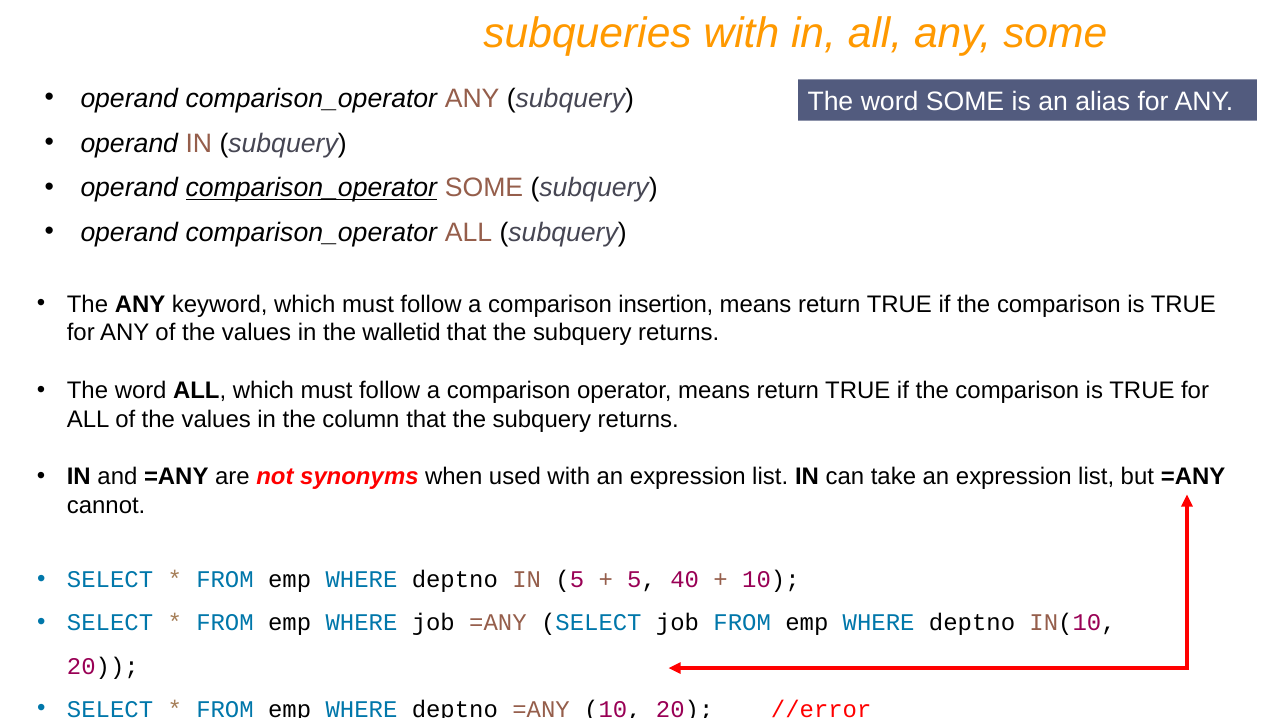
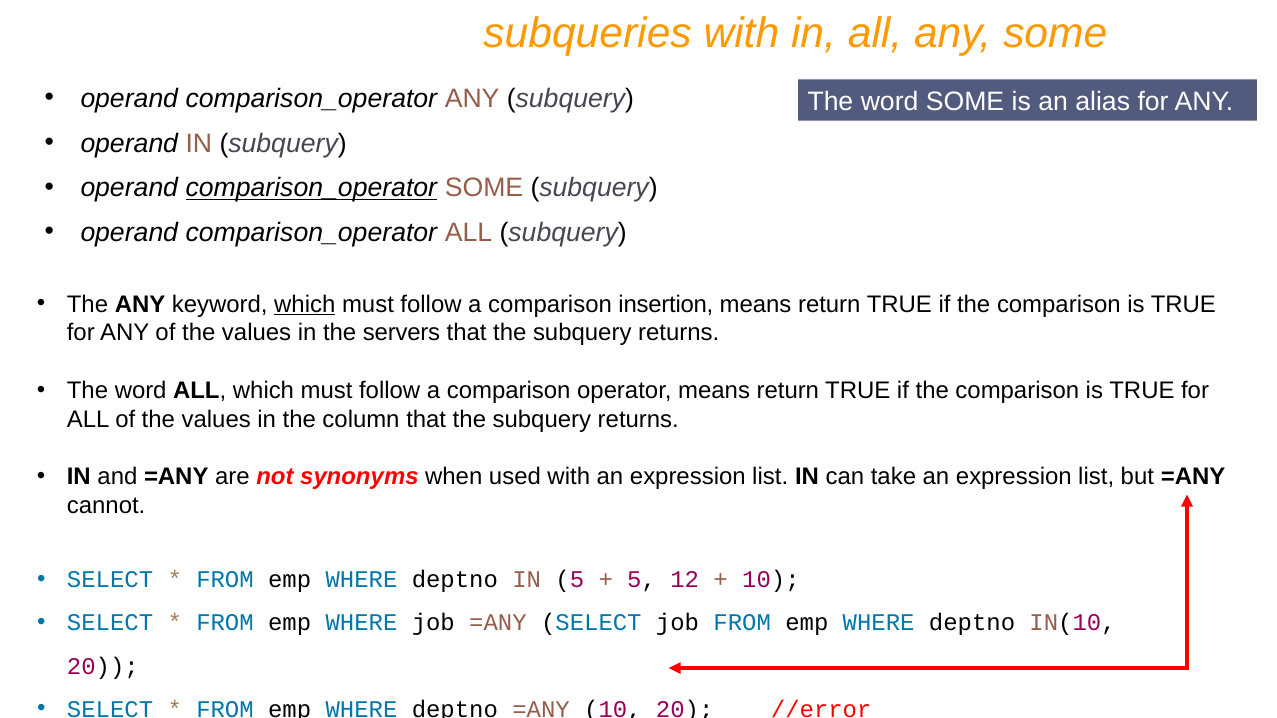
which at (305, 304) underline: none -> present
walletid: walletid -> servers
40: 40 -> 12
